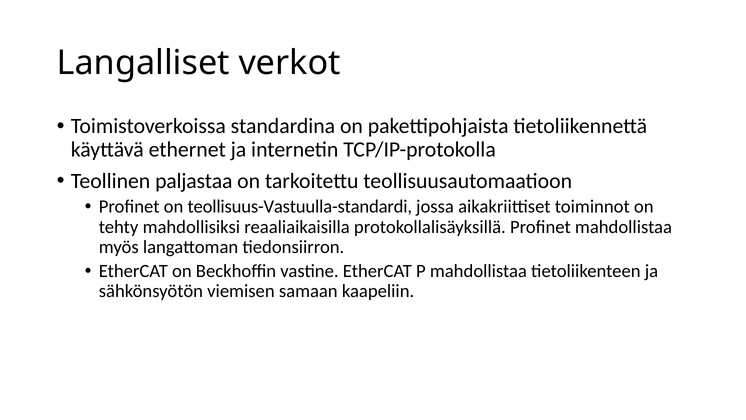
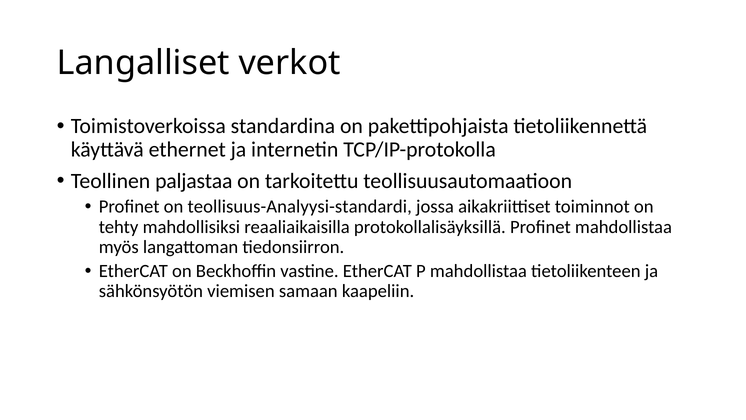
teollisuus-Vastuulla-standardi: teollisuus-Vastuulla-standardi -> teollisuus-Analyysi-standardi
